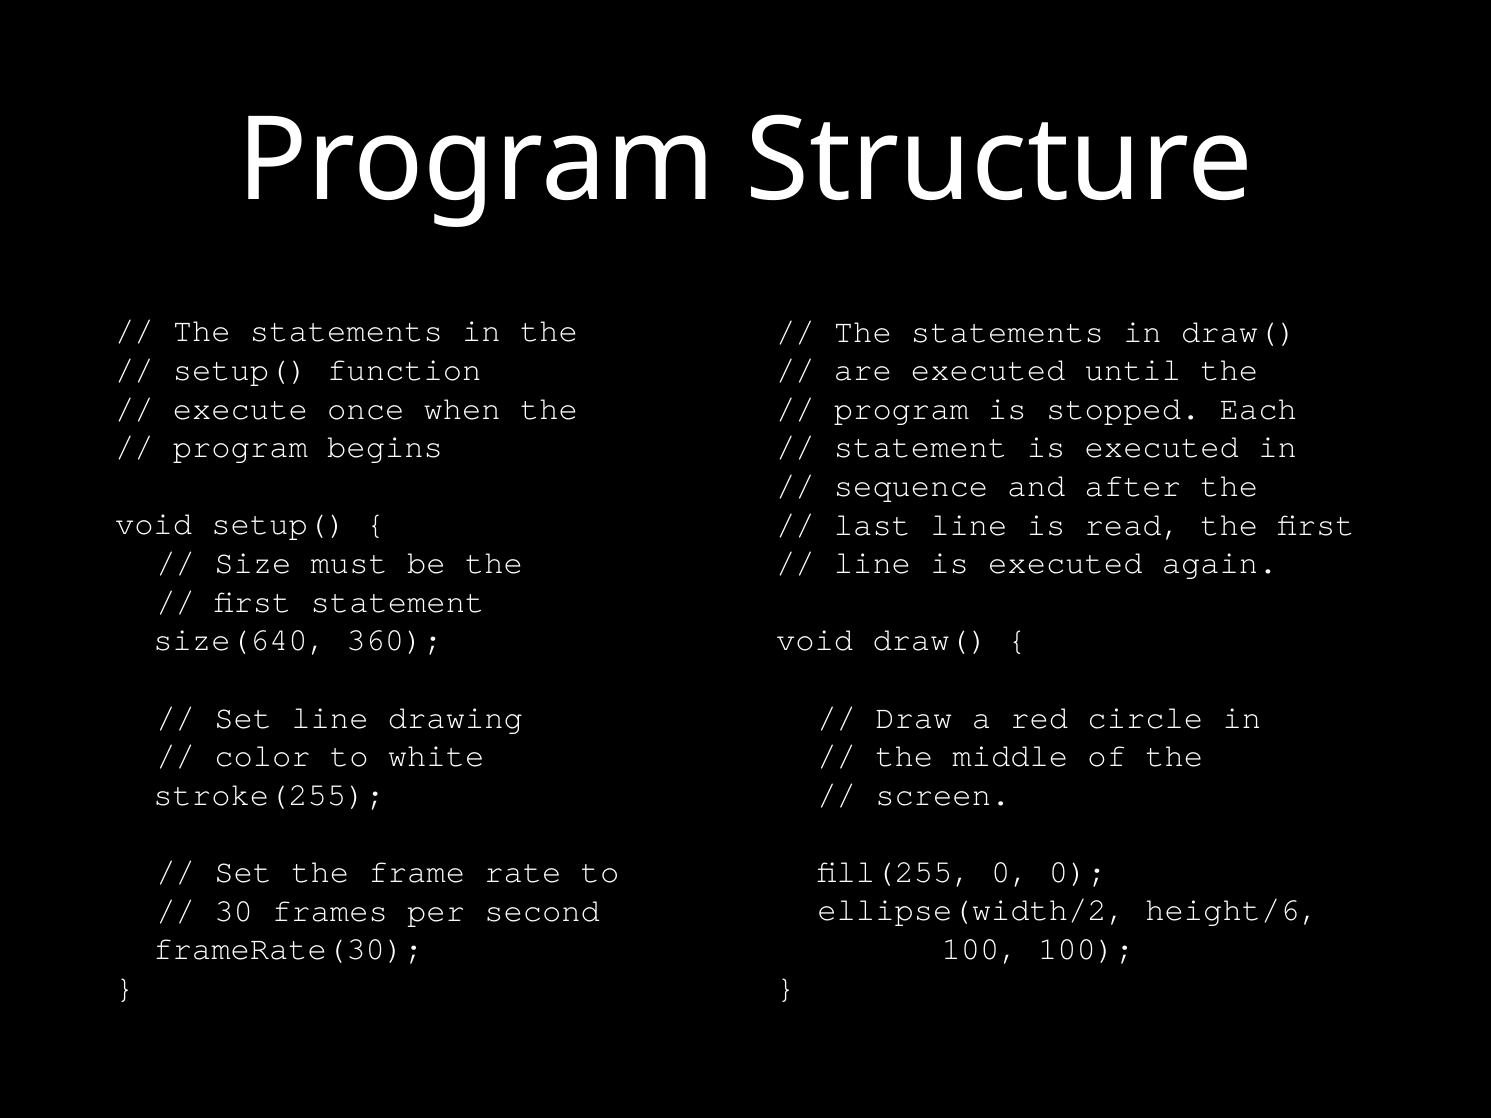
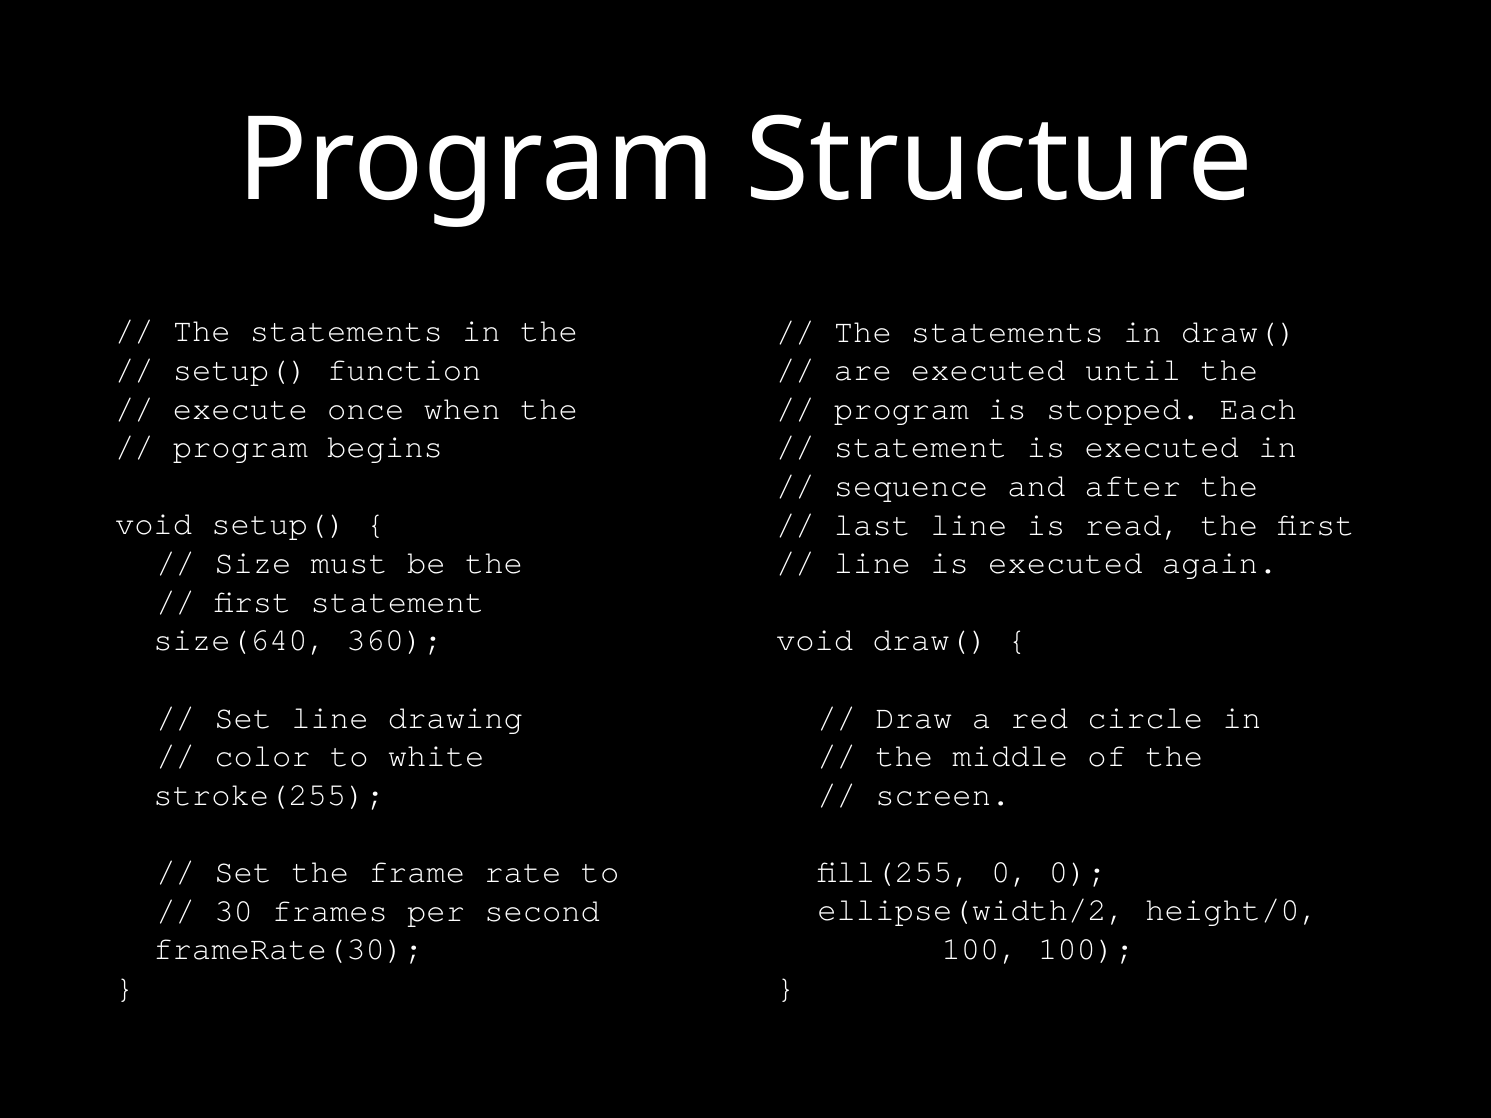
height/6: height/6 -> height/0
